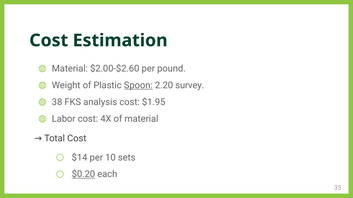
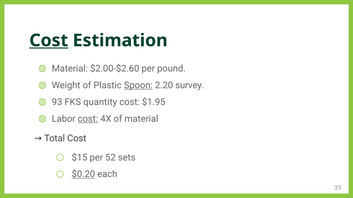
Cost at (49, 41) underline: none -> present
38: 38 -> 93
analysis: analysis -> quantity
cost at (88, 119) underline: none -> present
$14: $14 -> $15
10: 10 -> 52
